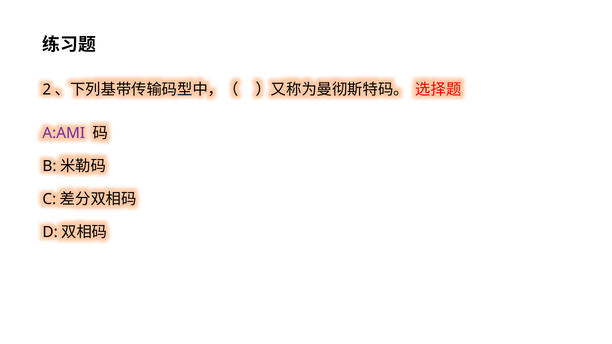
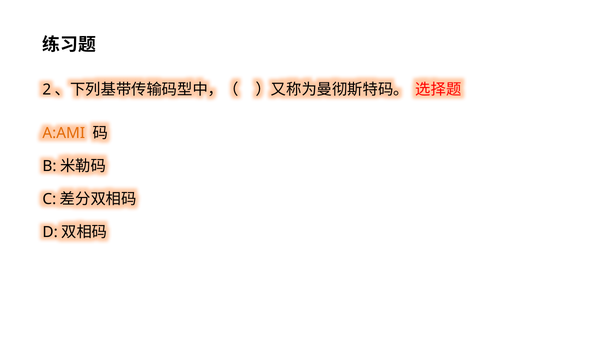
A:AMI colour: purple -> orange
